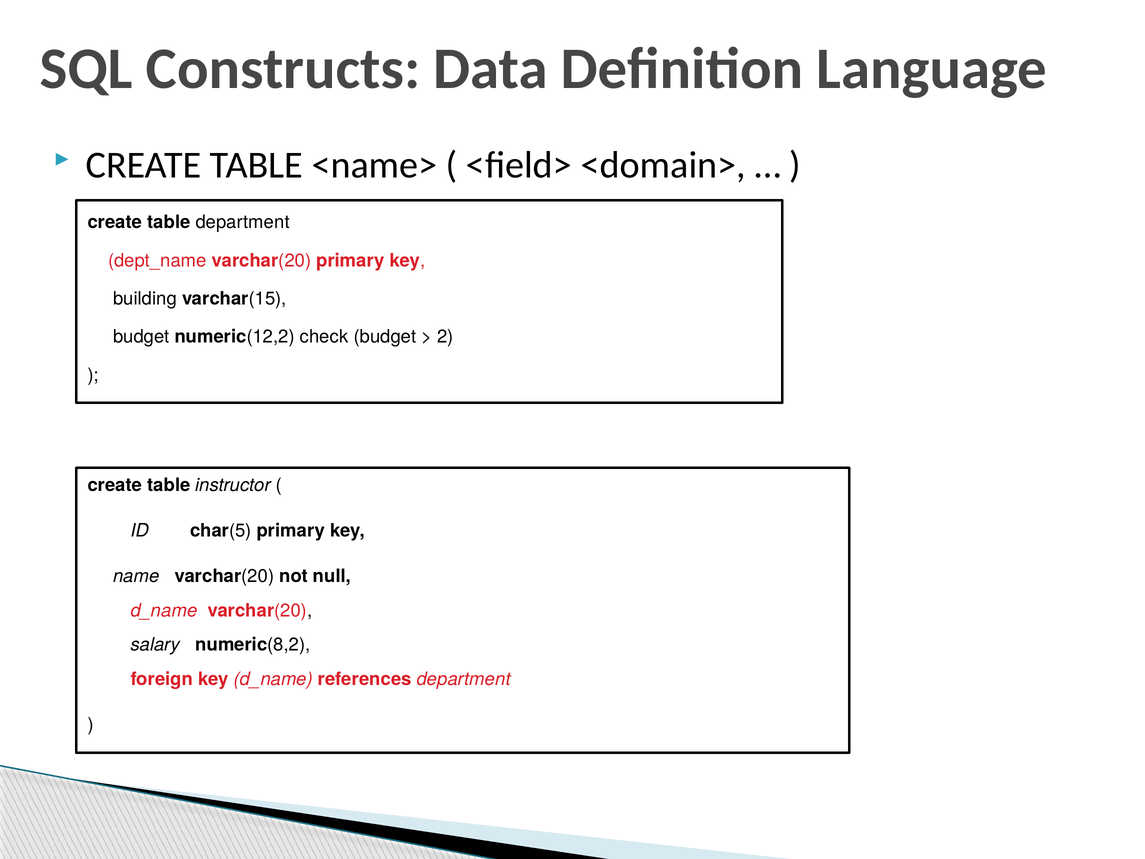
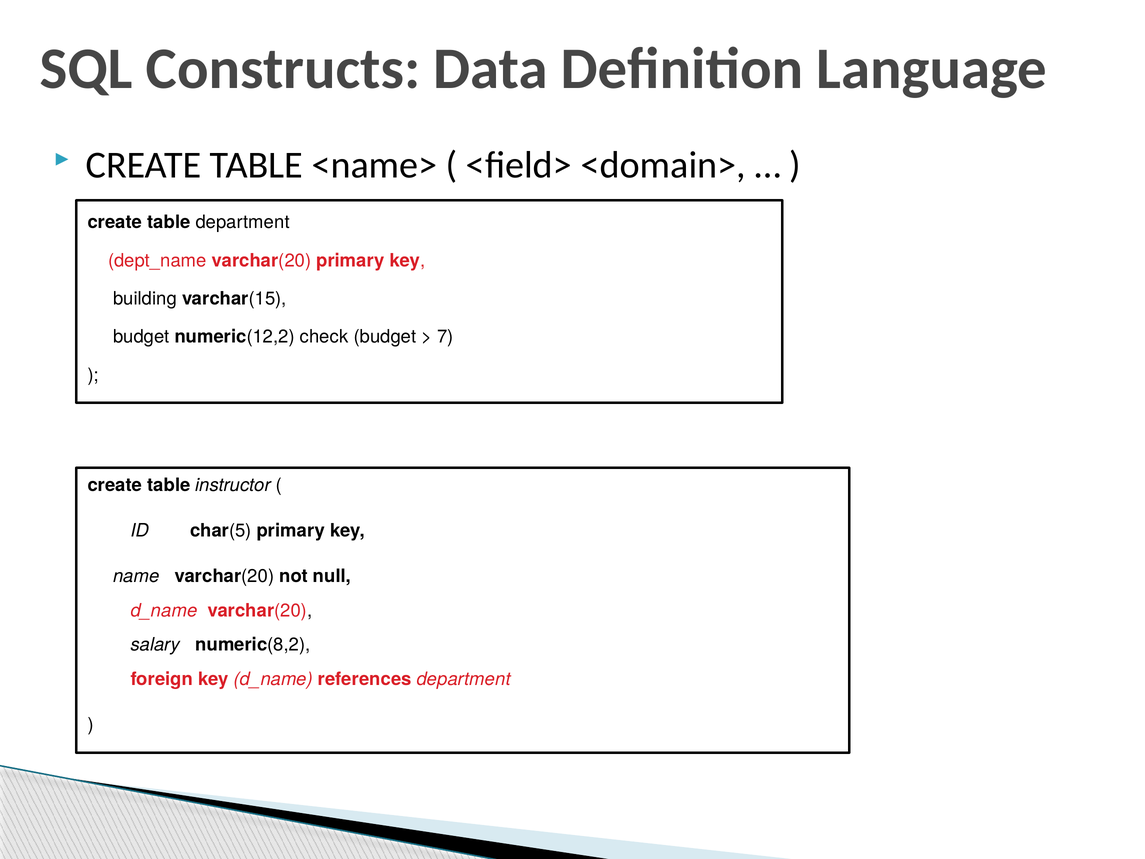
2: 2 -> 7
